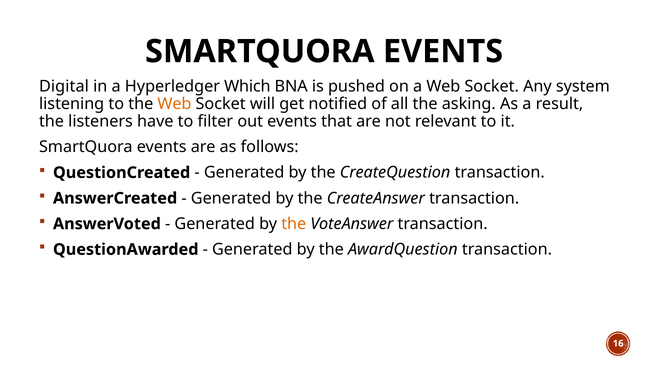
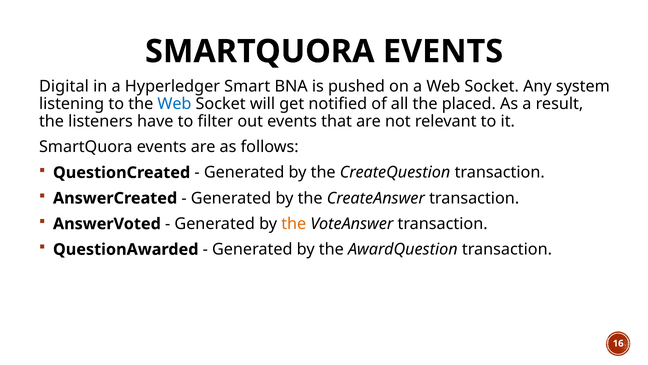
Which: Which -> Smart
Web at (174, 104) colour: orange -> blue
asking: asking -> placed
